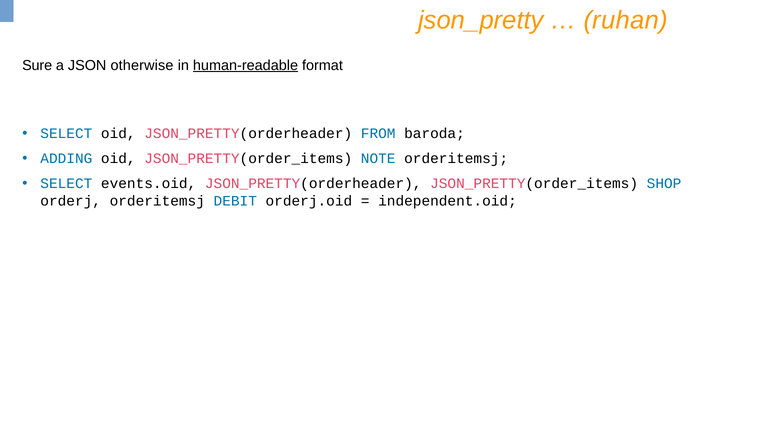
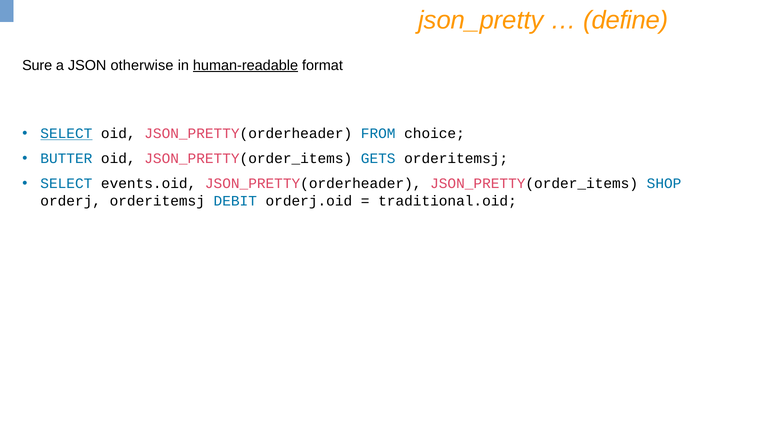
ruhan: ruhan -> define
SELECT at (66, 134) underline: none -> present
baroda: baroda -> choice
ADDING: ADDING -> BUTTER
NOTE: NOTE -> GETS
independent.oid: independent.oid -> traditional.oid
